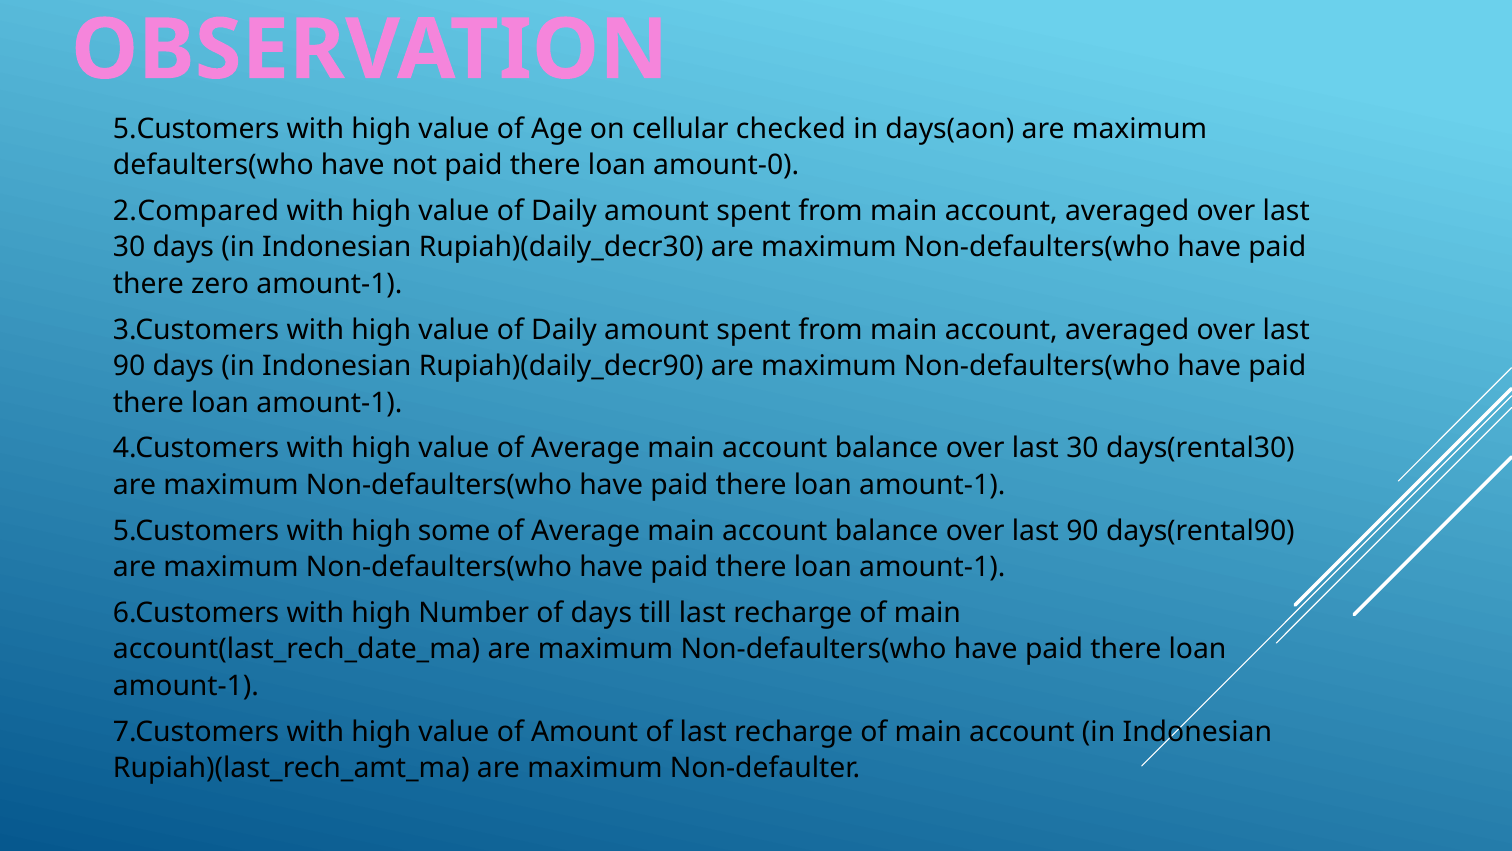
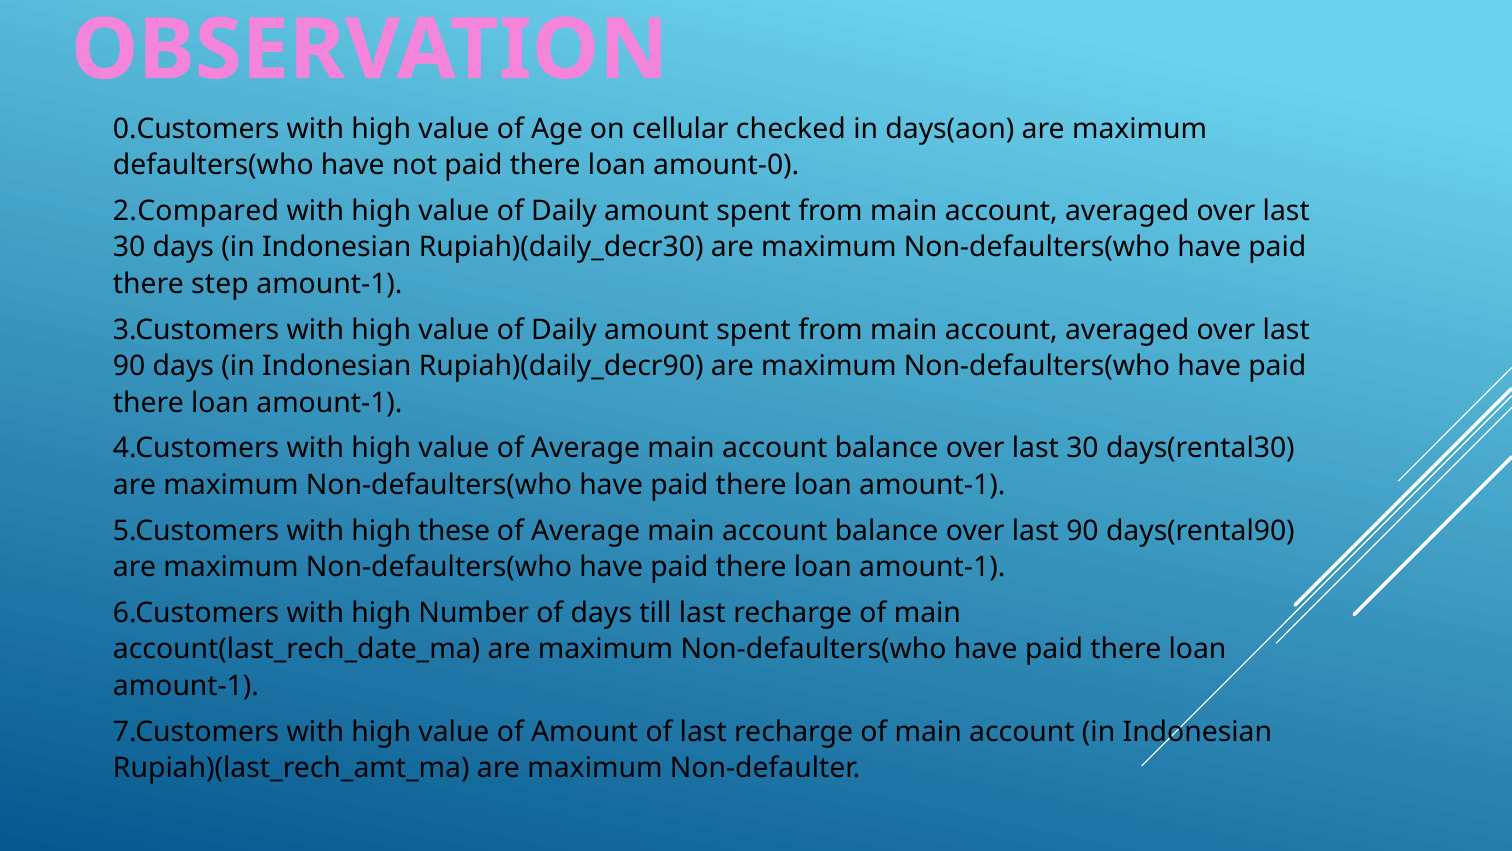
5.Customers at (196, 129): 5.Customers -> 0.Customers
zero: zero -> step
some: some -> these
